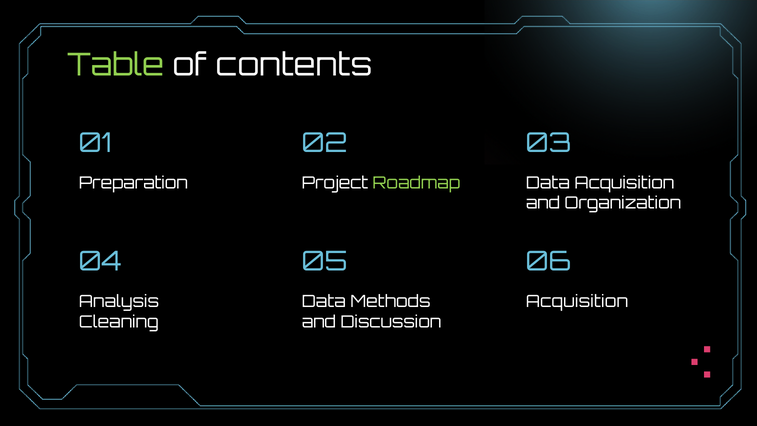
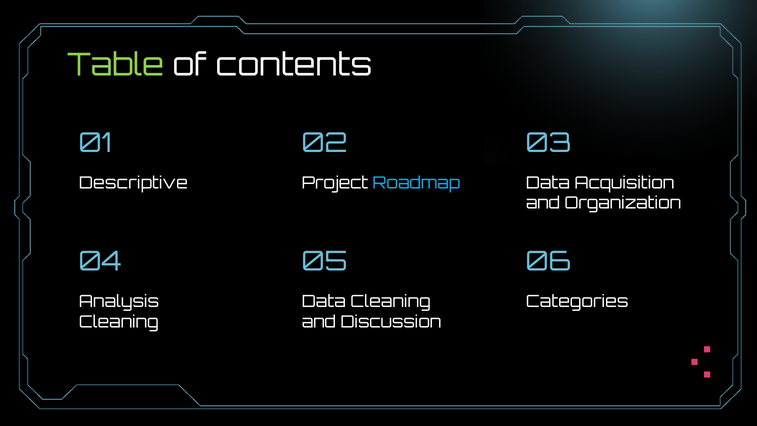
Preparation: Preparation -> Descriptive
Roadmap colour: light green -> light blue
Data Methods: Methods -> Cleaning
Acquisition at (577, 302): Acquisition -> Categories
